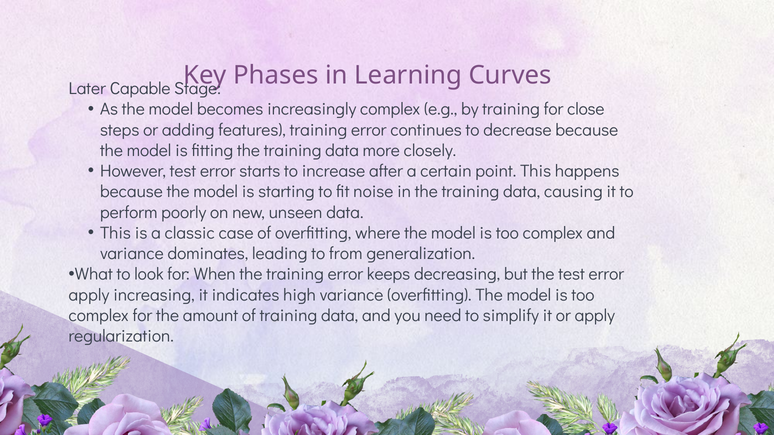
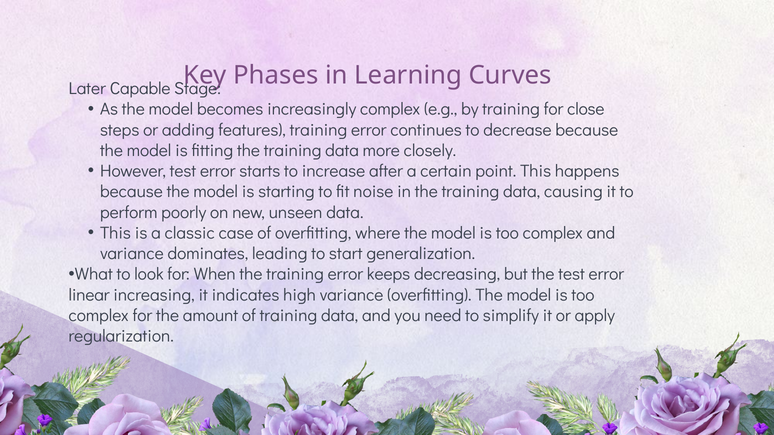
from: from -> start
apply at (89, 295): apply -> linear
